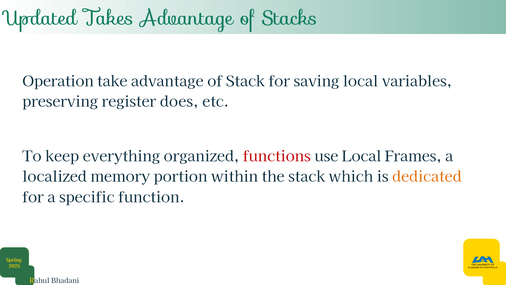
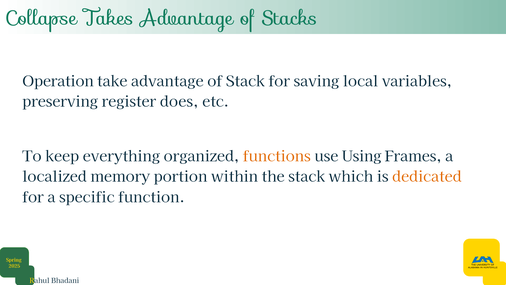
Updated: Updated -> Collapse
functions colour: red -> orange
use Local: Local -> Using
